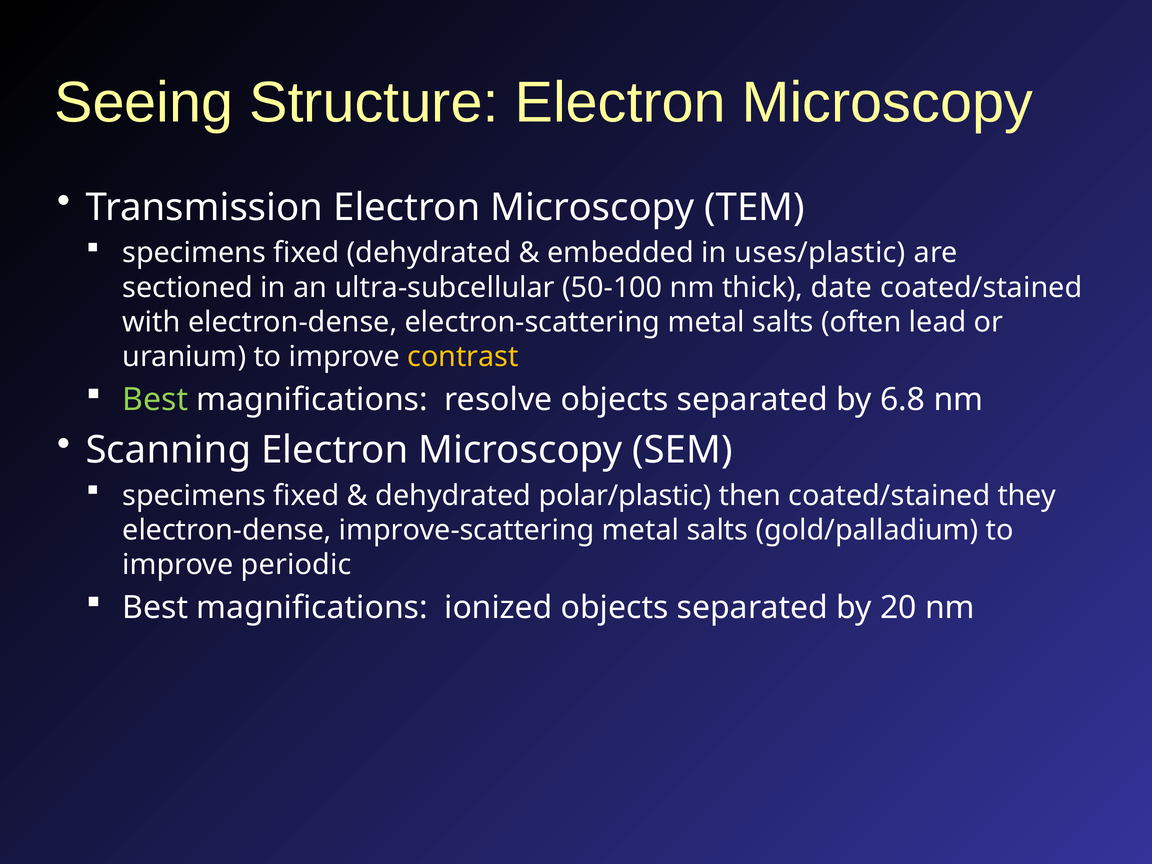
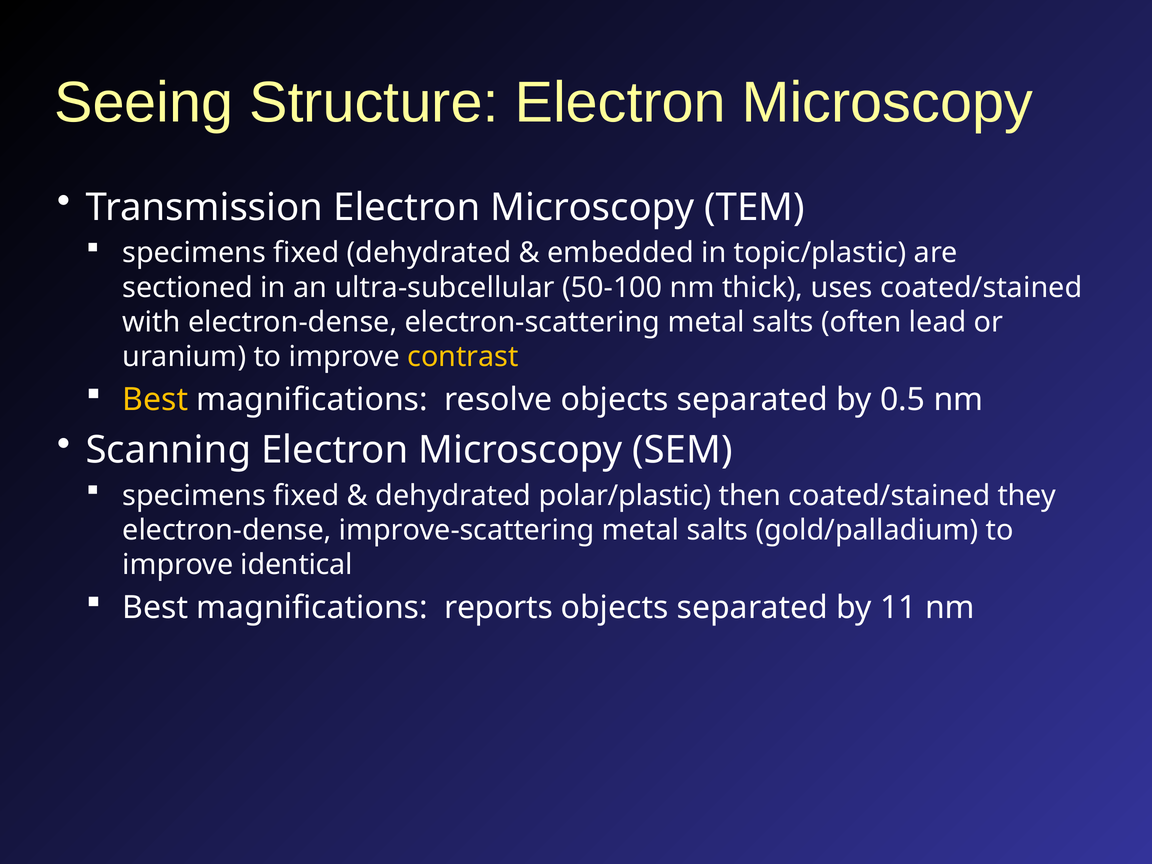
uses/plastic: uses/plastic -> topic/plastic
date: date -> uses
Best at (155, 400) colour: light green -> yellow
6.8: 6.8 -> 0.5
periodic: periodic -> identical
ionized: ionized -> reports
20: 20 -> 11
